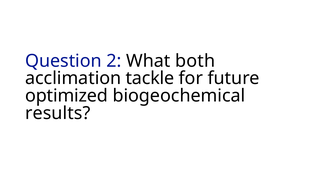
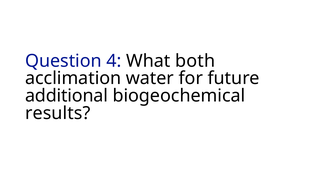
2: 2 -> 4
tackle: tackle -> water
optimized: optimized -> additional
